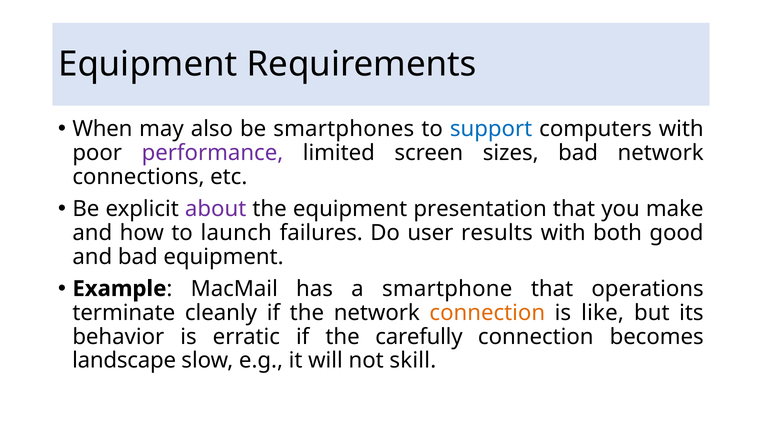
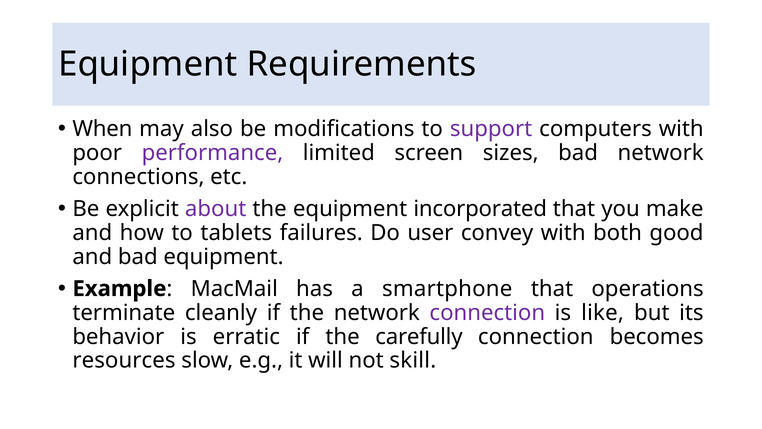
smartphones: smartphones -> modifications
support colour: blue -> purple
presentation: presentation -> incorporated
launch: launch -> tablets
results: results -> convey
connection at (487, 312) colour: orange -> purple
landscape: landscape -> resources
